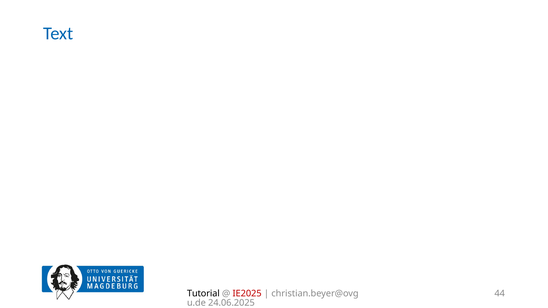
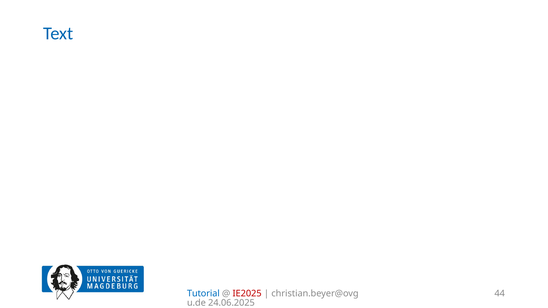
Tutorial colour: black -> blue
